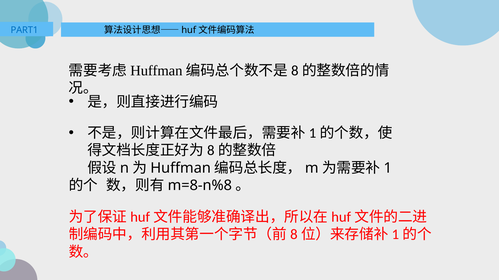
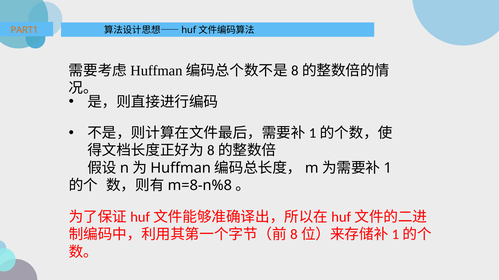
PART1 colour: blue -> orange
